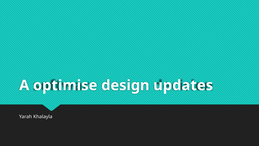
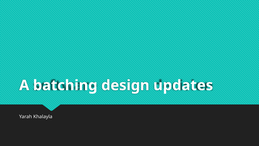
optimise: optimise -> batching
